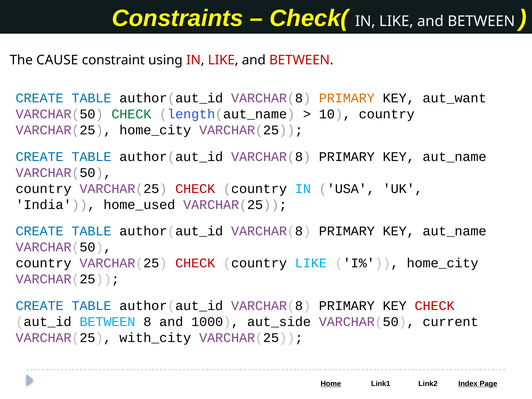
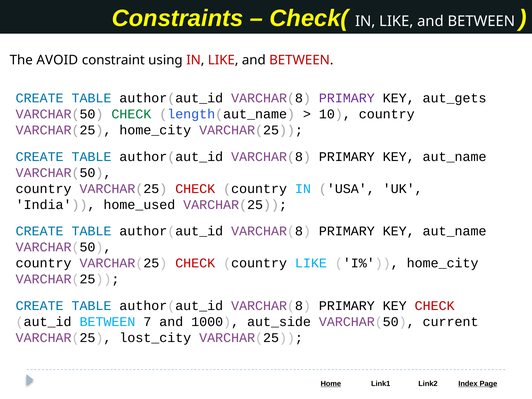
CAUSE: CAUSE -> AVOID
PRIMARY at (347, 98) colour: orange -> purple
aut_want: aut_want -> aut_gets
8: 8 -> 7
with_city: with_city -> lost_city
